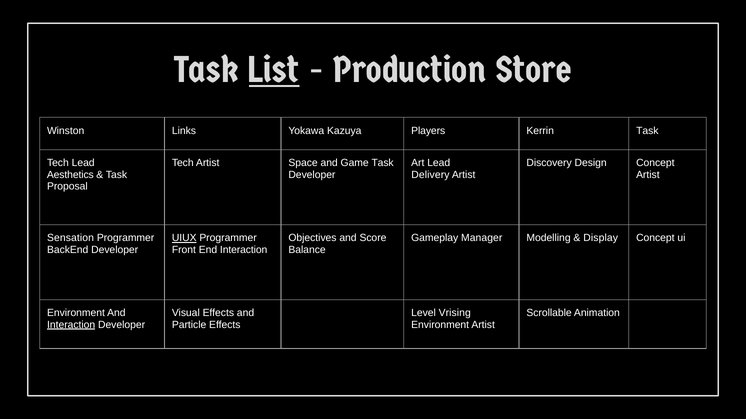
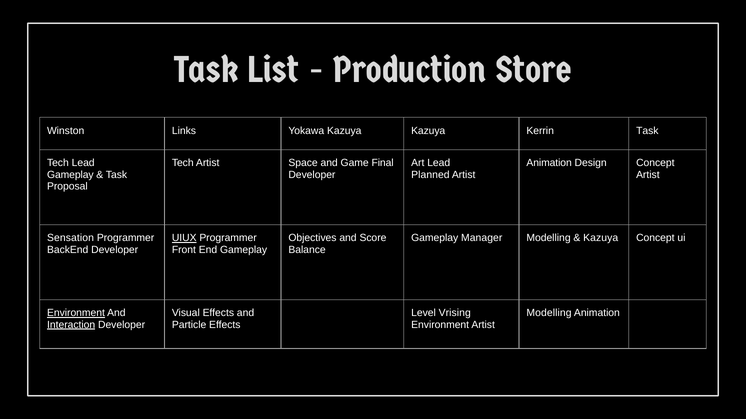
List underline: present -> none
Kazuya Players: Players -> Kazuya
Game Task: Task -> Final
Discovery at (549, 163): Discovery -> Animation
Aesthetics at (70, 175): Aesthetics -> Gameplay
Delivery: Delivery -> Planned
Display at (601, 238): Display -> Kazuya
End Interaction: Interaction -> Gameplay
Environment at (76, 314) underline: none -> present
Scrollable at (549, 314): Scrollable -> Modelling
